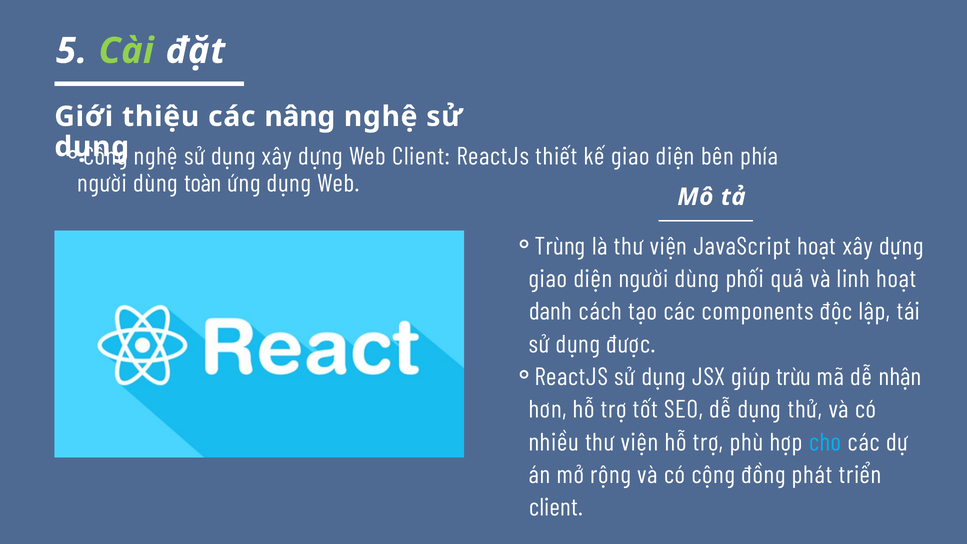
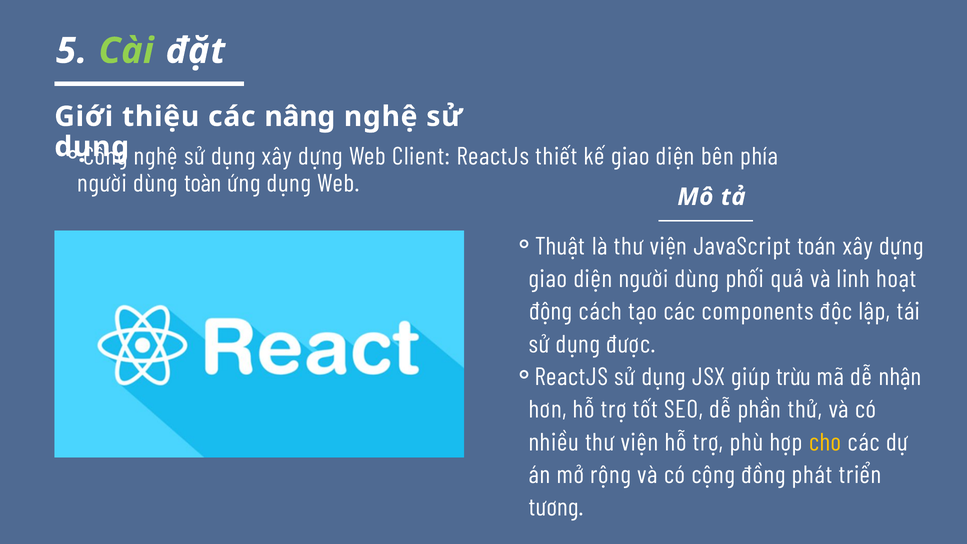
Trùng: Trùng -> Thuật
JavaScript hoạt: hoạt -> toán
danh: danh -> động
dễ dụng: dụng -> phần
cho colour: light blue -> yellow
client at (556, 508): client -> tương
